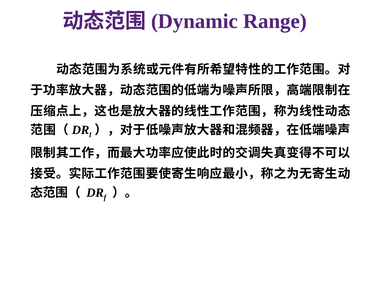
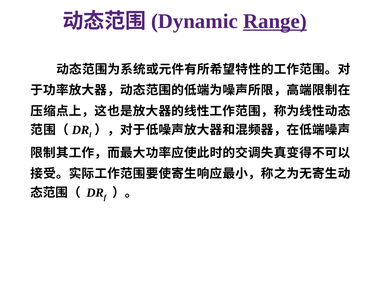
Range underline: none -> present
